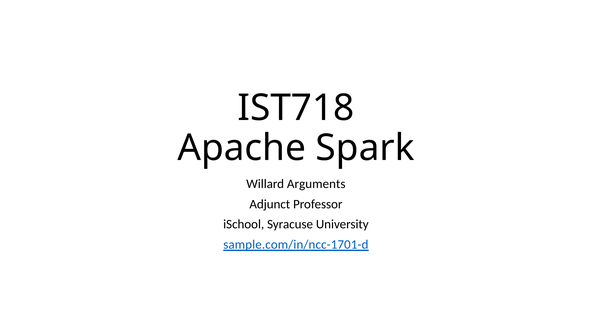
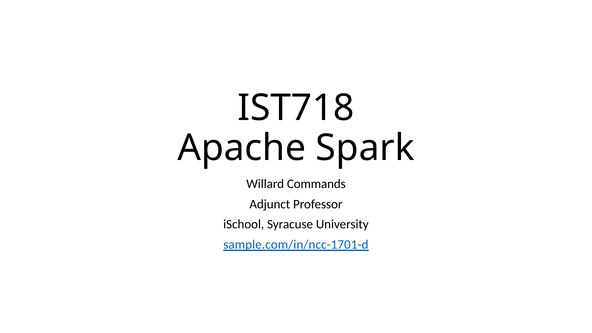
Arguments: Arguments -> Commands
